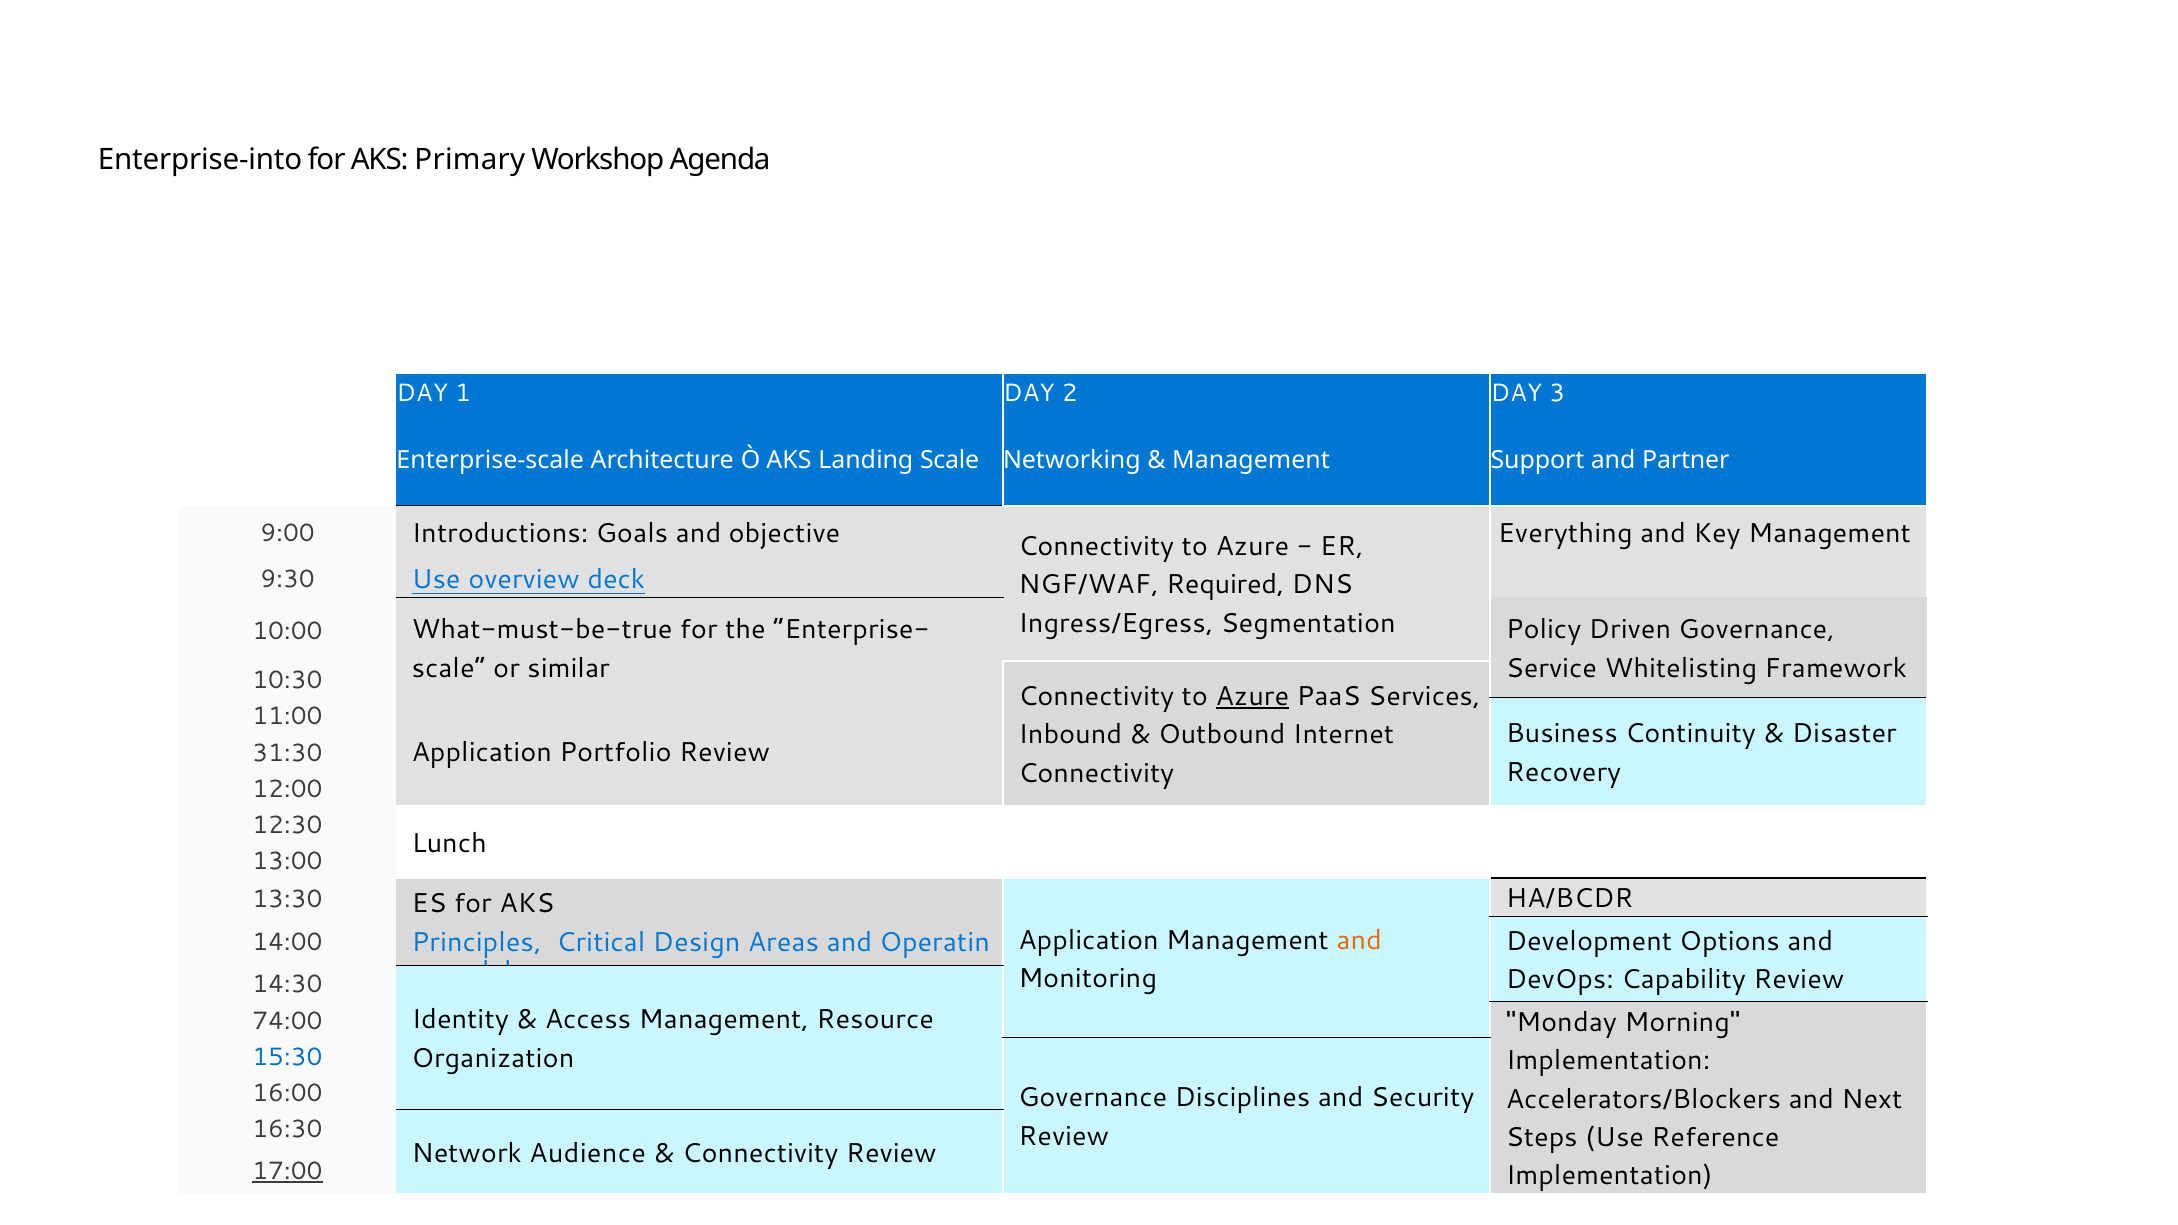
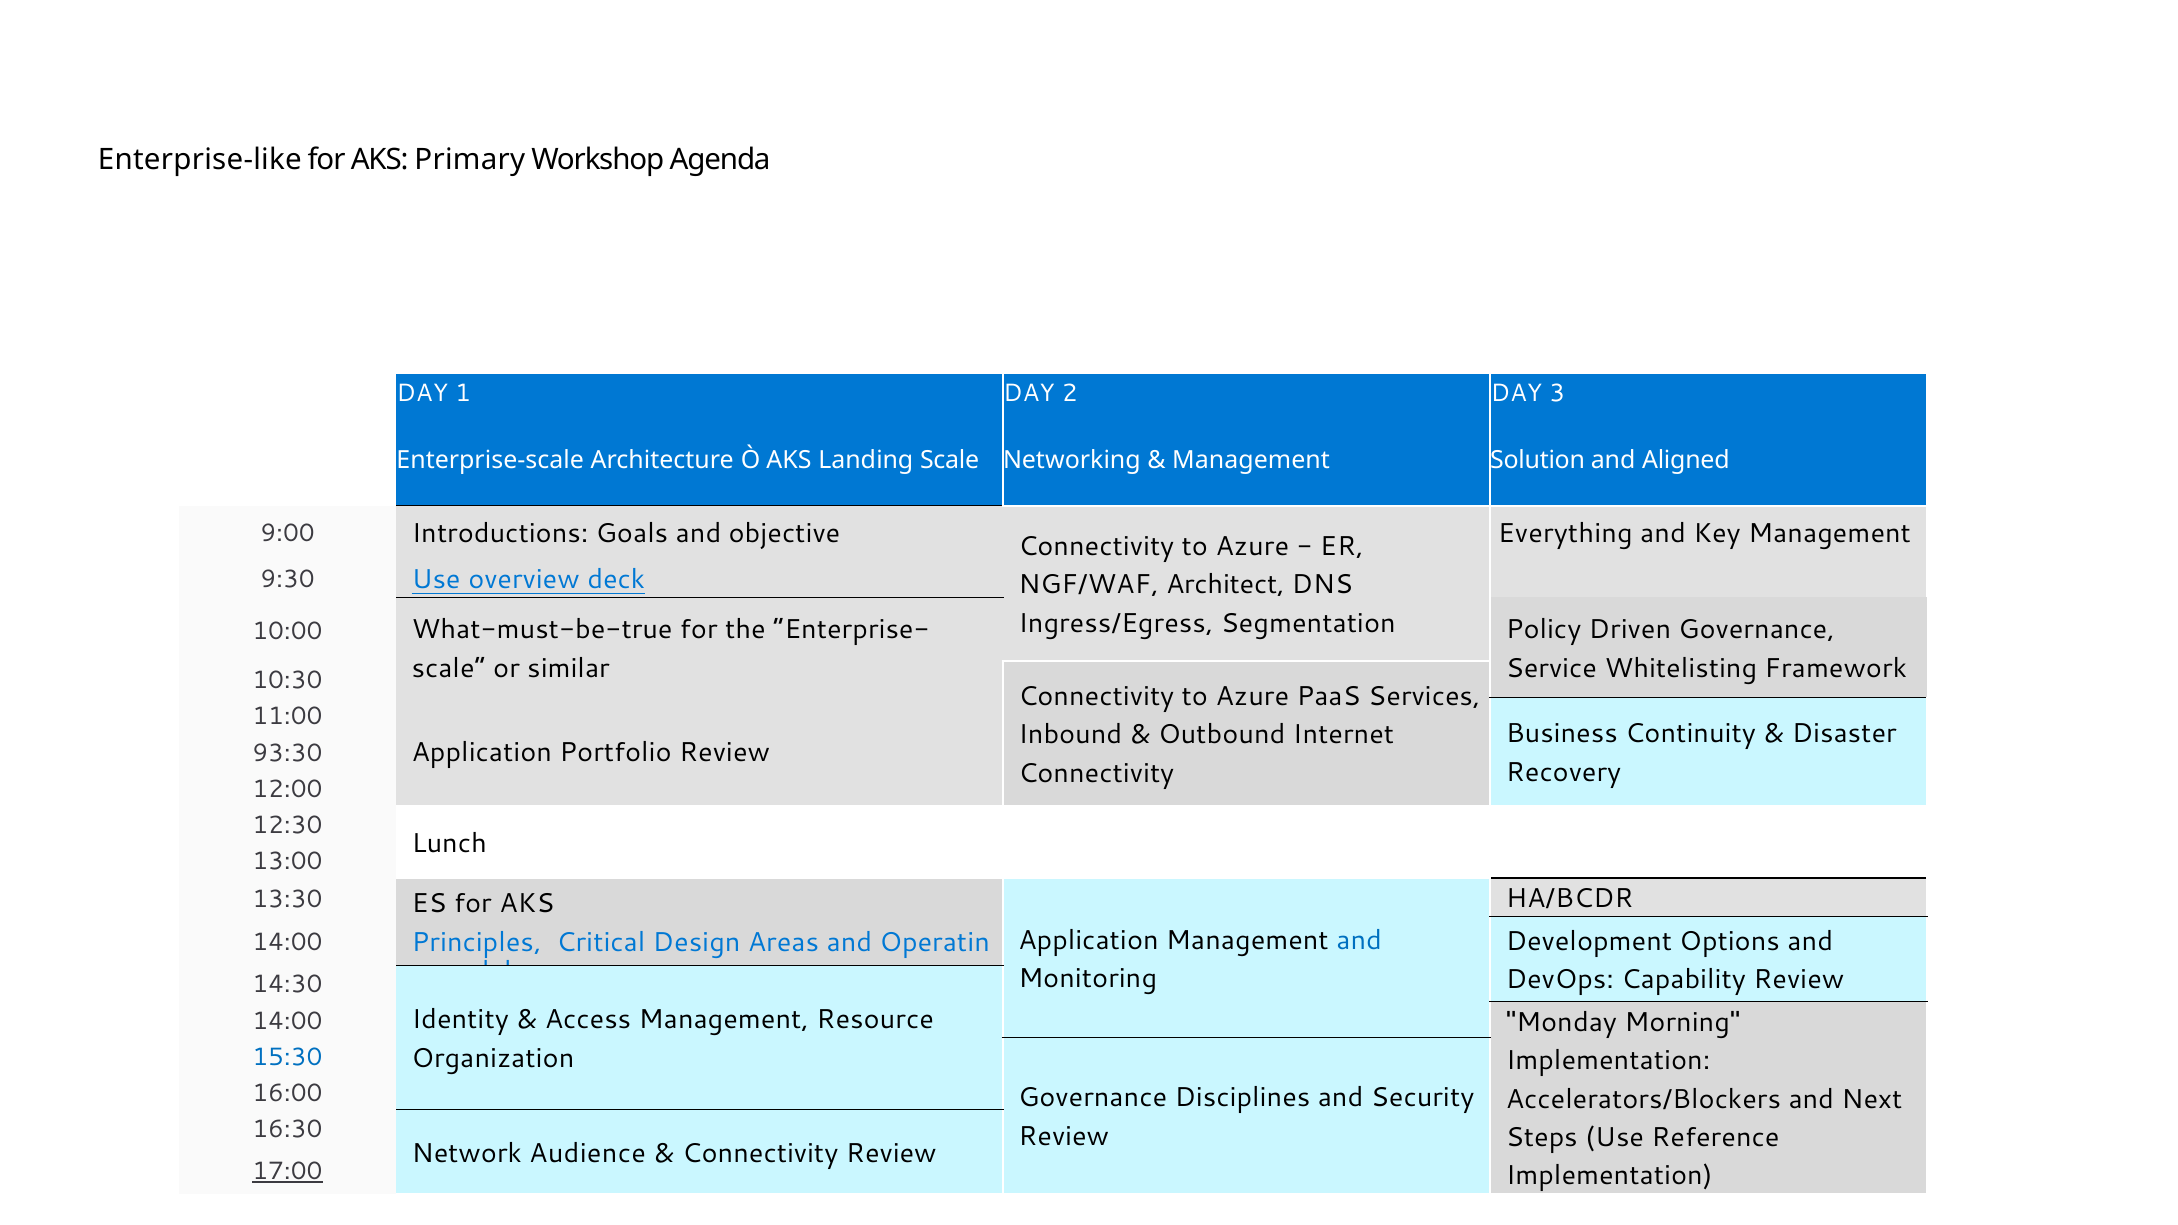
Enterprise-into: Enterprise-into -> Enterprise-like
Support: Support -> Solution
Partner: Partner -> Aligned
Required: Required -> Architect
Azure at (1252, 697) underline: present -> none
31:30: 31:30 -> 93:30
and at (1359, 940) colour: orange -> blue
74:00 at (287, 1021): 74:00 -> 14:00
